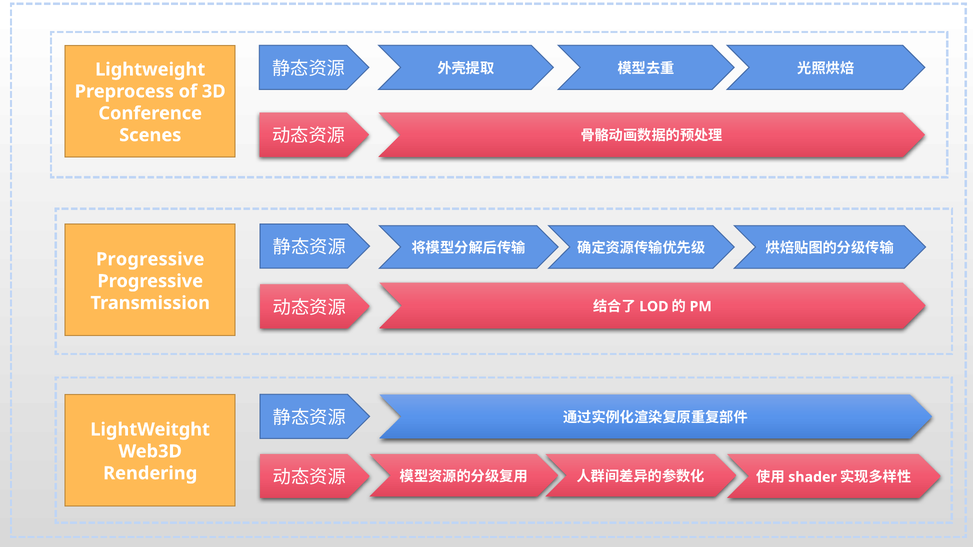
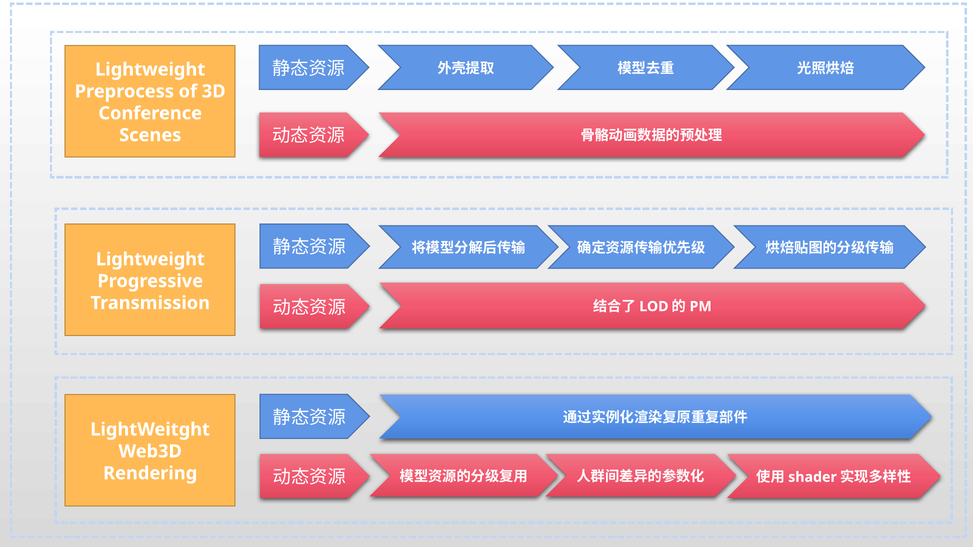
Progressive at (150, 259): Progressive -> Lightweight
